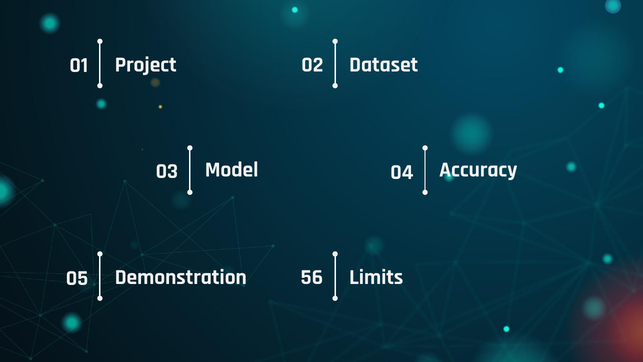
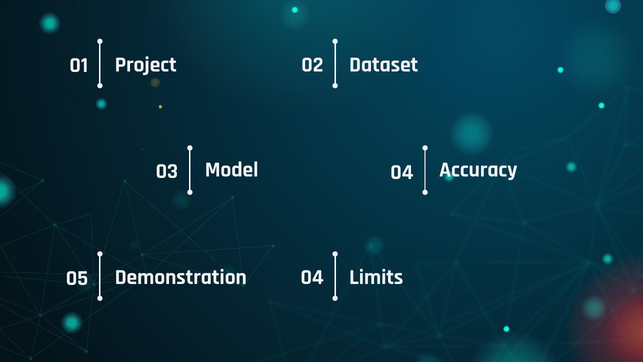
05 56: 56 -> 04
